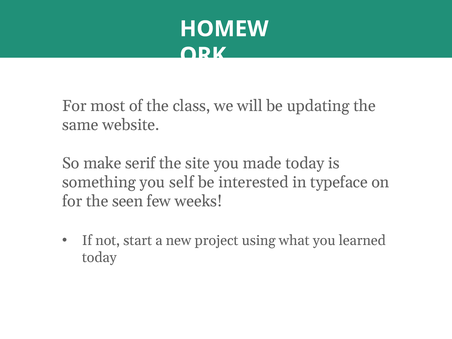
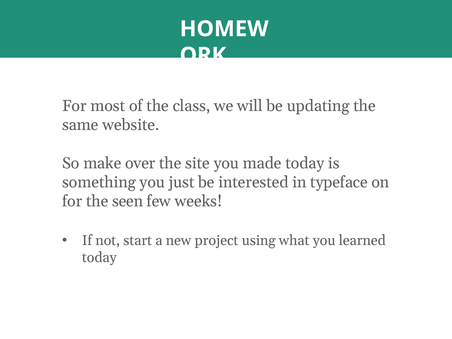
serif: serif -> over
self: self -> just
